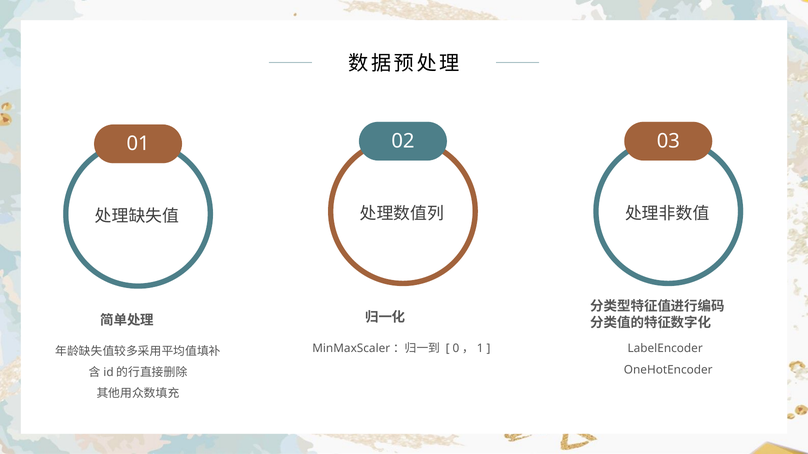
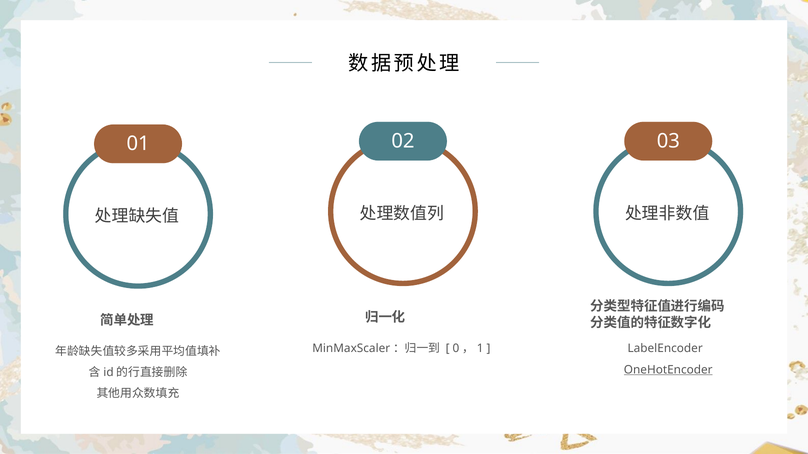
OneHotEncoder underline: none -> present
